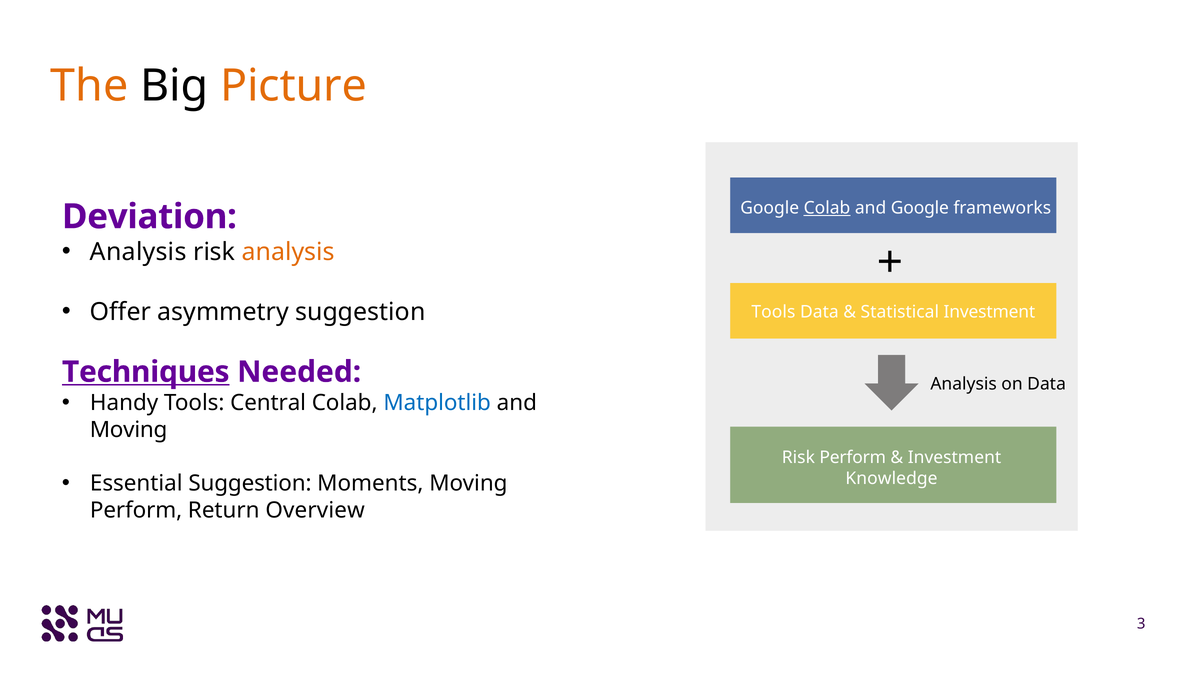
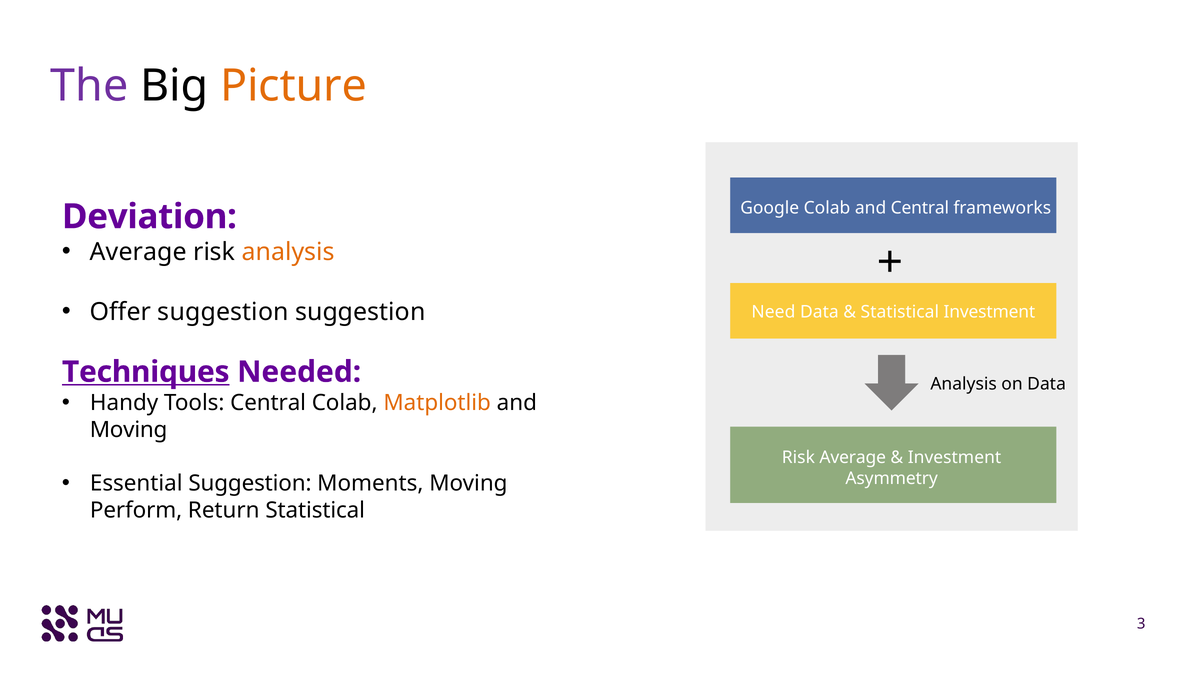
The colour: orange -> purple
Colab at (827, 208) underline: present -> none
and Google: Google -> Central
Analysis at (138, 252): Analysis -> Average
Offer asymmetry: asymmetry -> suggestion
Tools at (773, 312): Tools -> Need
Matplotlib colour: blue -> orange
Risk Perform: Perform -> Average
Knowledge: Knowledge -> Asymmetry
Return Overview: Overview -> Statistical
